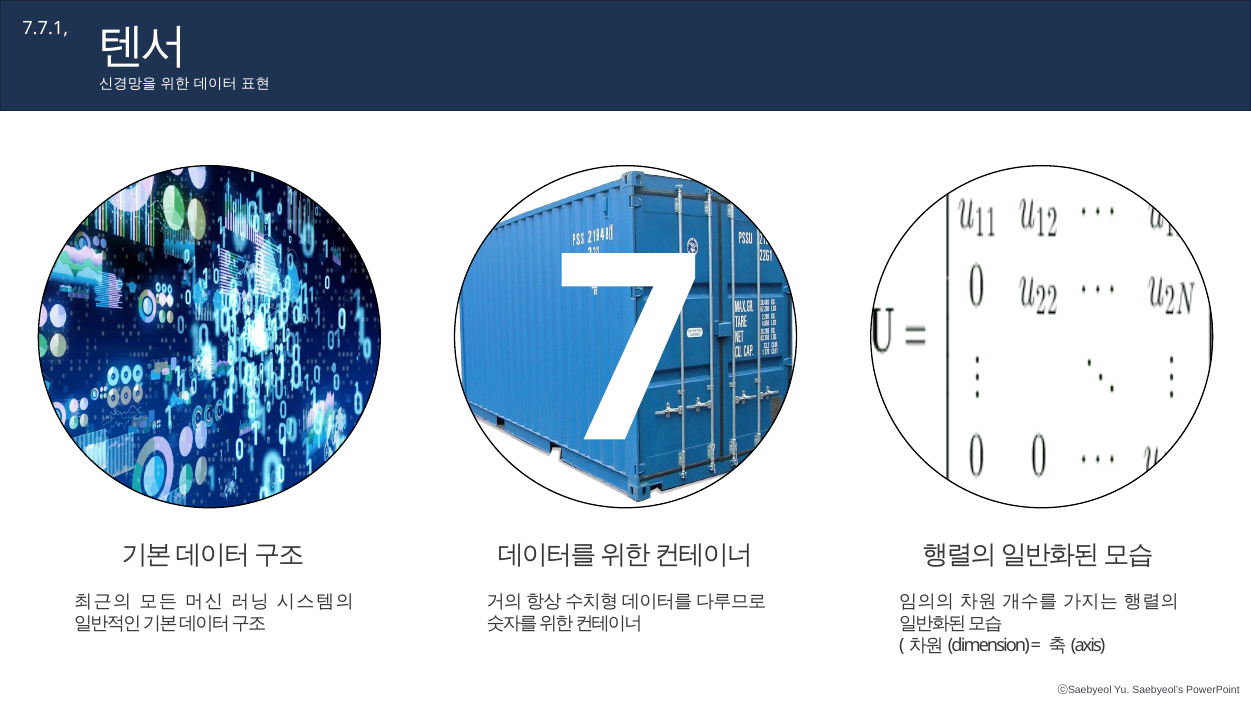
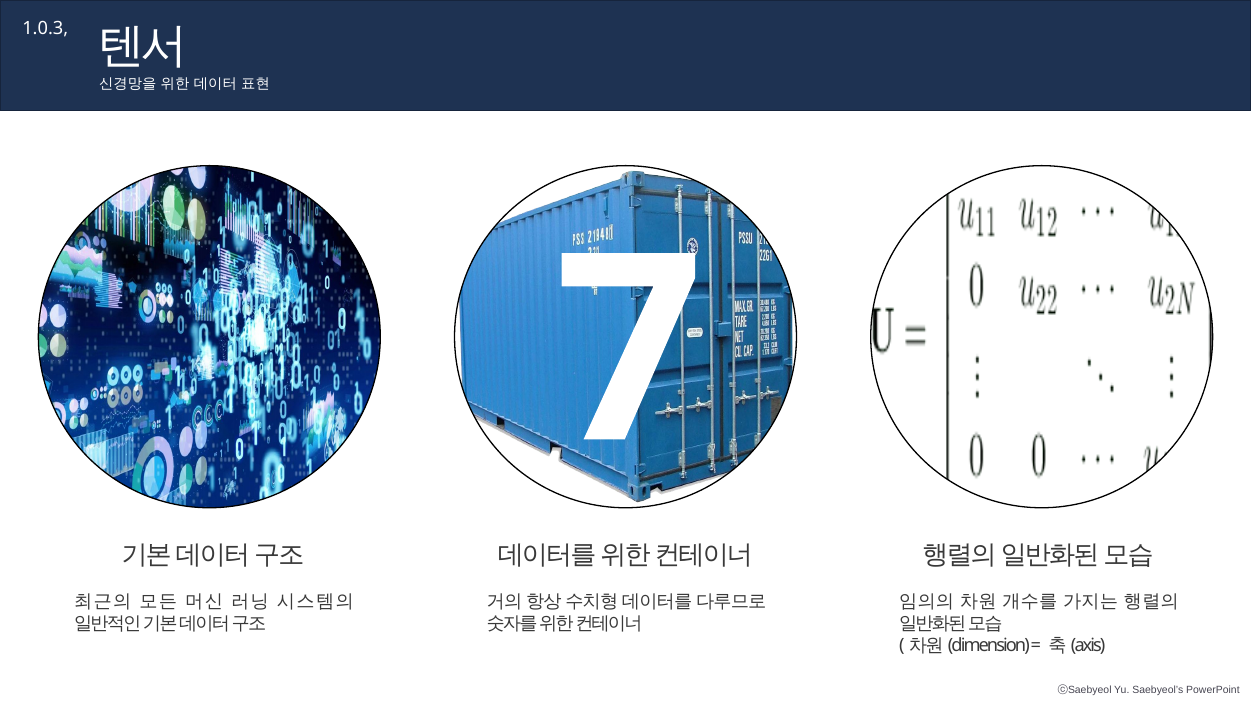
7.7.1: 7.7.1 -> 1.0.3
